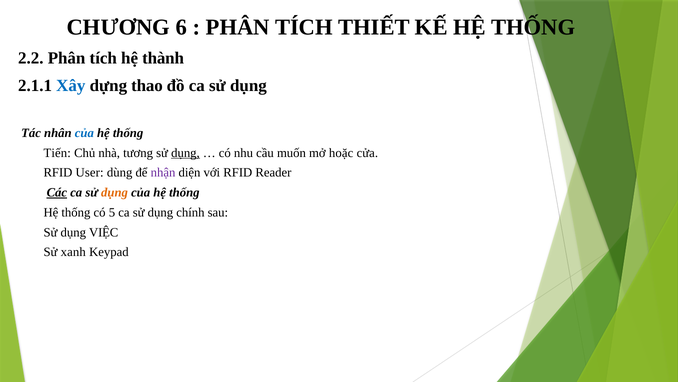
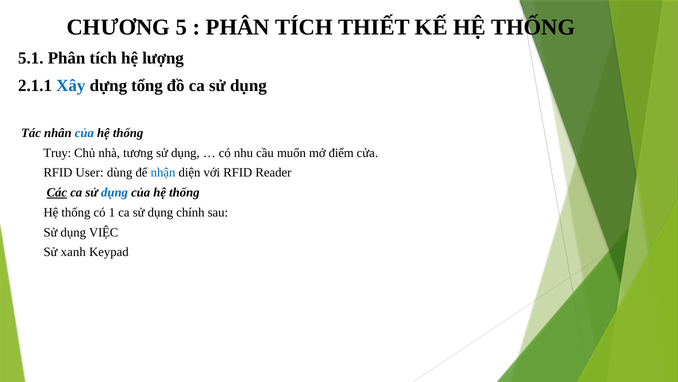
6: 6 -> 5
2.2: 2.2 -> 5.1
thành: thành -> lượng
thao: thao -> tổng
Tiến: Tiến -> Truy
dụng at (185, 153) underline: present -> none
hoặc: hoặc -> điểm
nhận colour: purple -> blue
dụng at (115, 192) colour: orange -> blue
5: 5 -> 1
